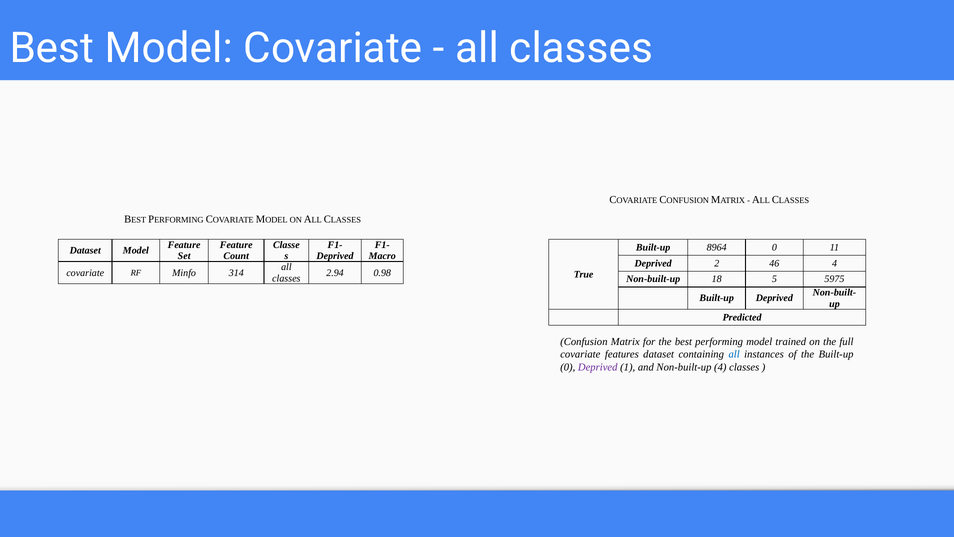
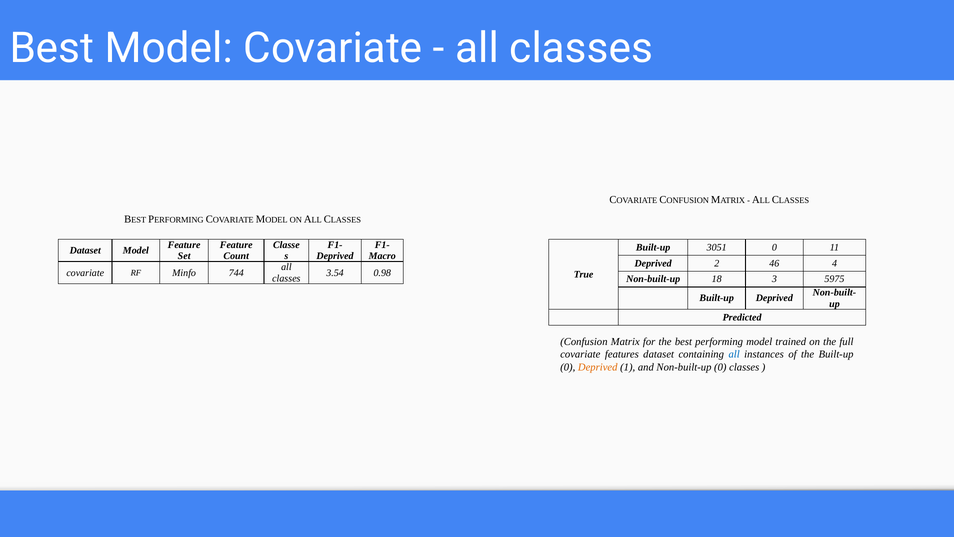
8964: 8964 -> 3051
314: 314 -> 744
2.94: 2.94 -> 3.54
5: 5 -> 3
Deprived at (598, 367) colour: purple -> orange
Non-built-up 4: 4 -> 0
